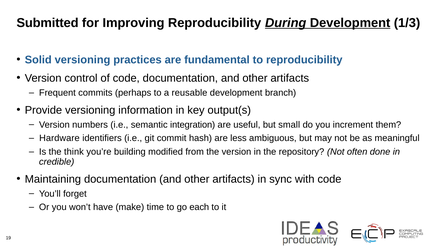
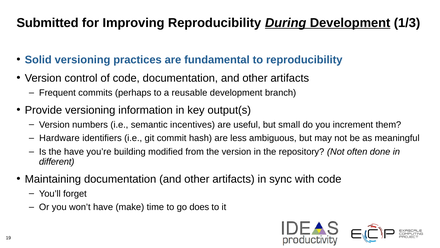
integration: integration -> incentives
the think: think -> have
credible: credible -> different
each: each -> does
